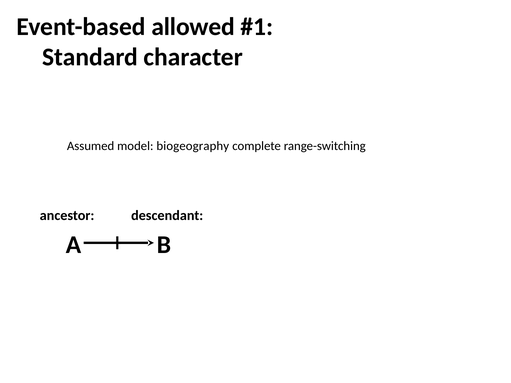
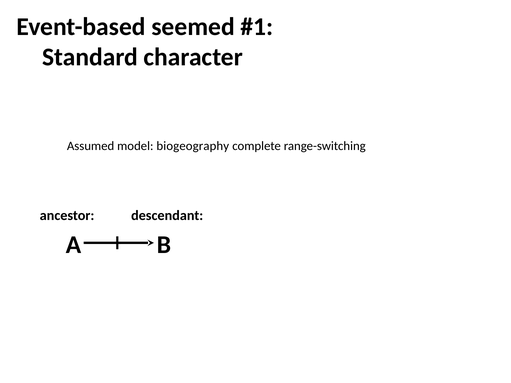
allowed: allowed -> seemed
